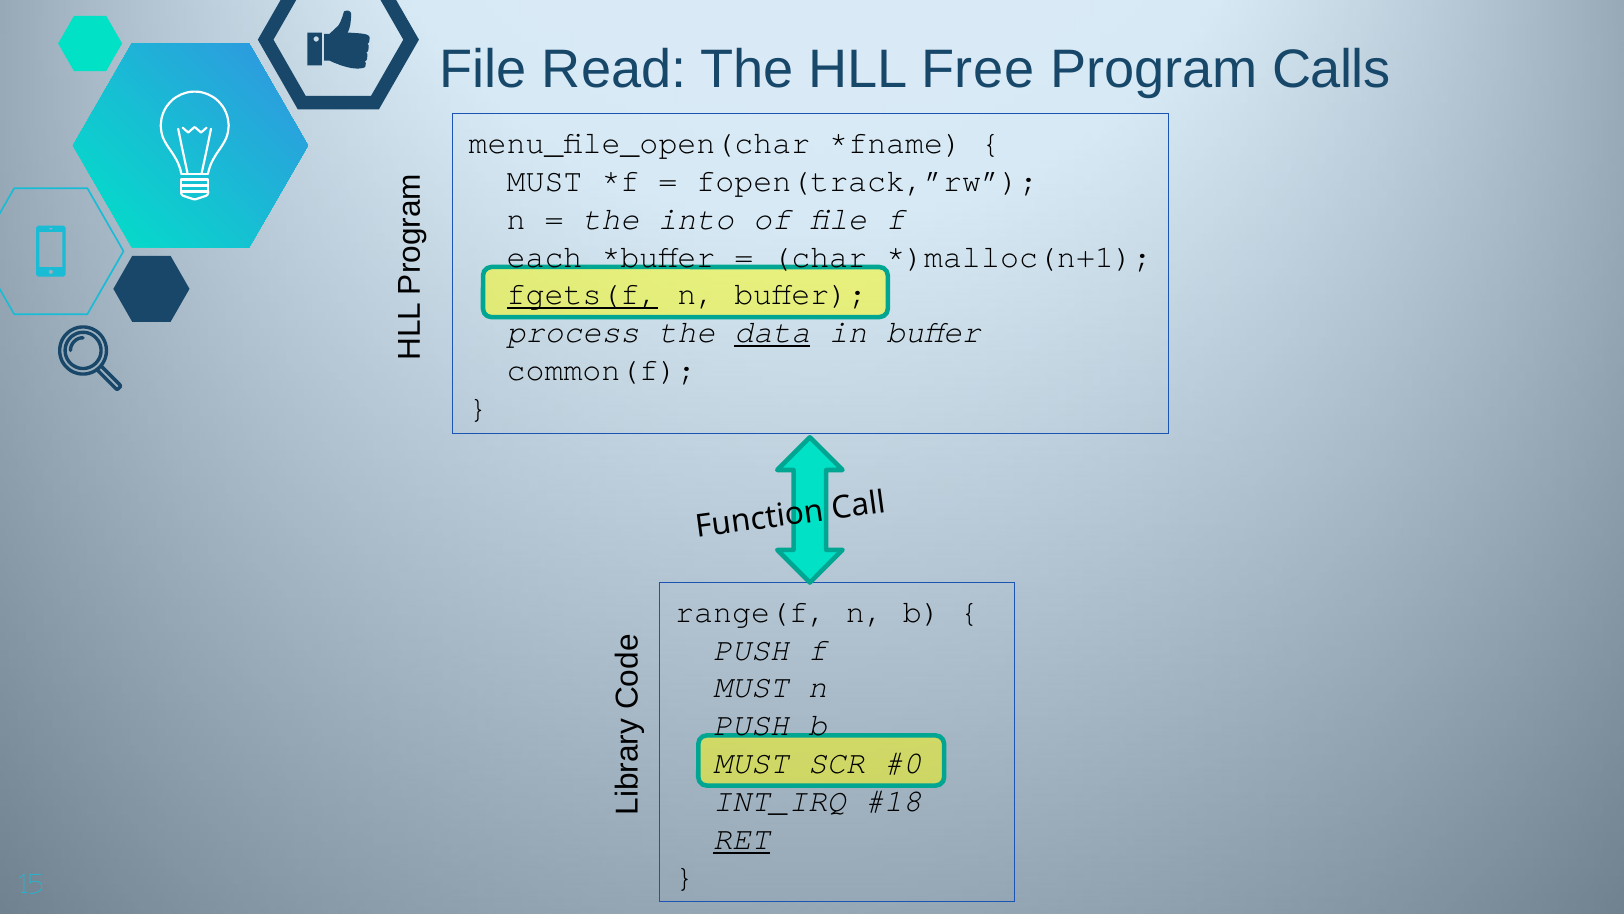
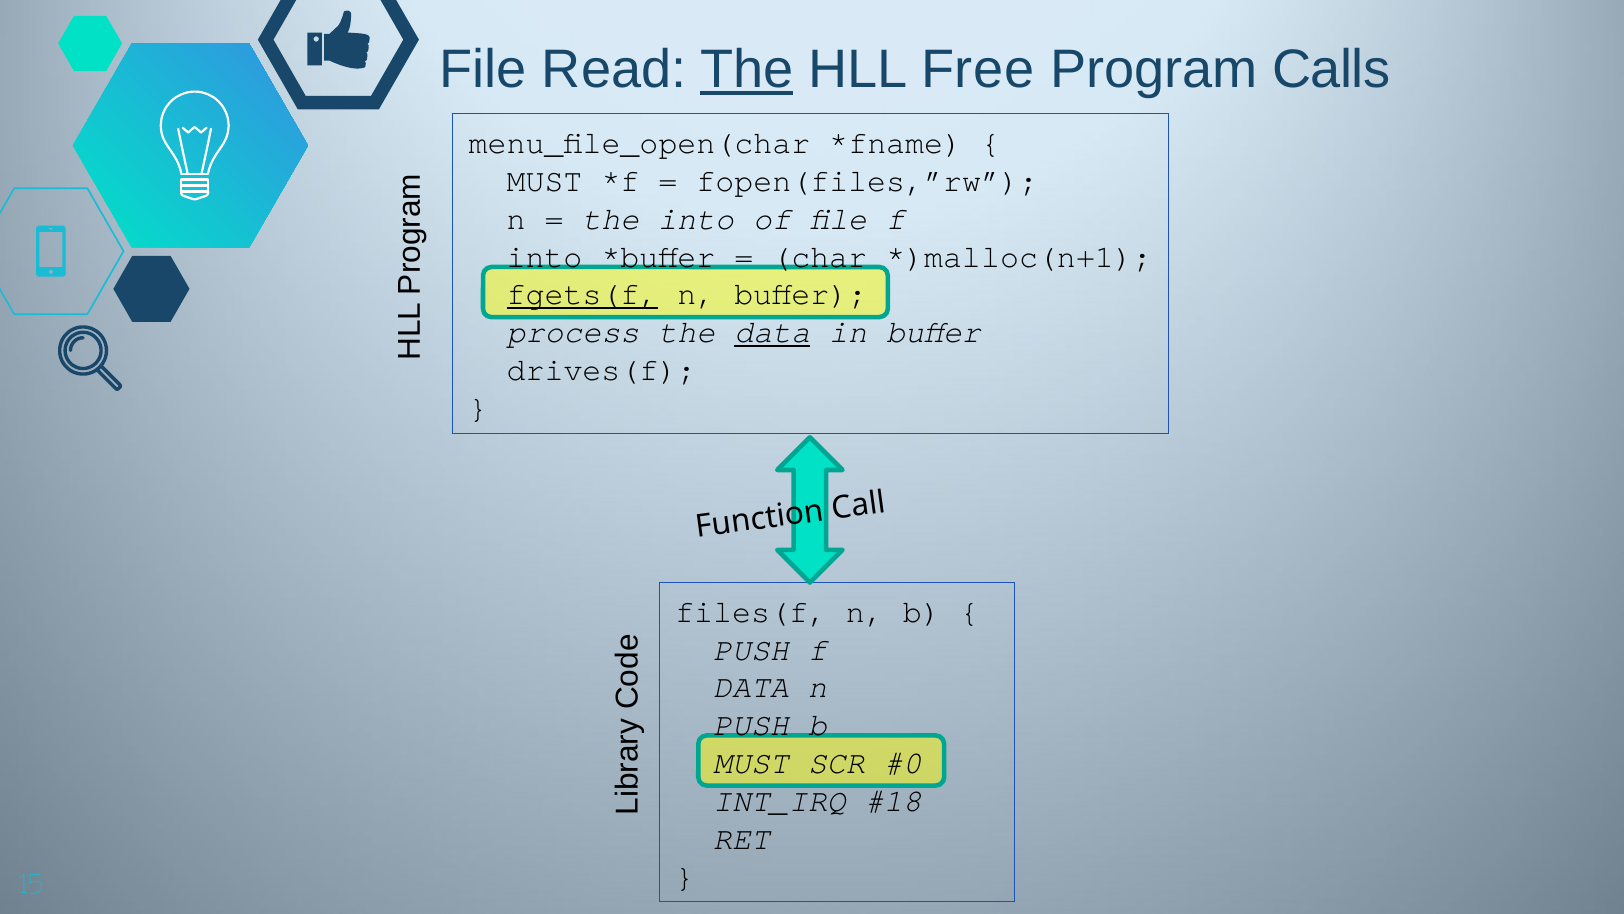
The at (747, 70) underline: none -> present
fopen(track,”rw: fopen(track,”rw -> fopen(files,”rw
each at (545, 256): each -> into
common(f: common(f -> drives(f
range(f: range(f -> files(f
MUST at (751, 687): MUST -> DATA
RET underline: present -> none
